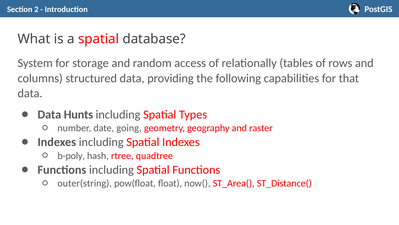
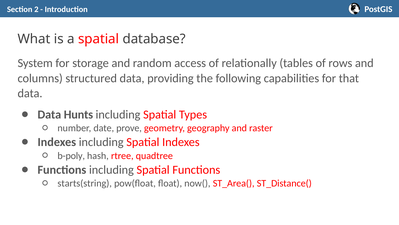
going: going -> prove
outer(string: outer(string -> starts(string
